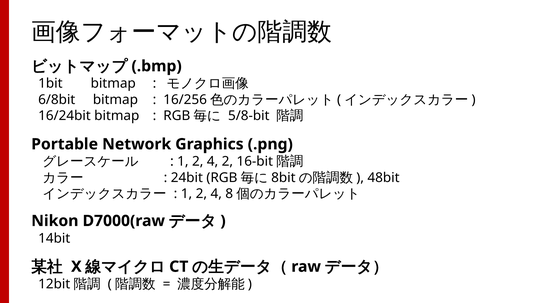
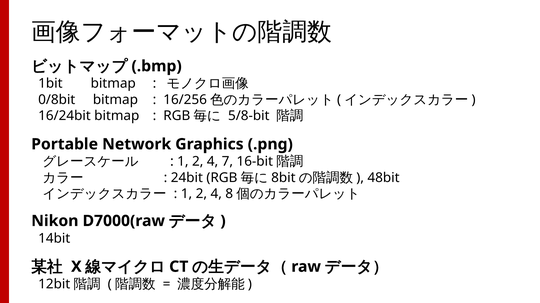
6/8bit: 6/8bit -> 0/8bit
4 2: 2 -> 7
